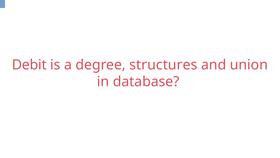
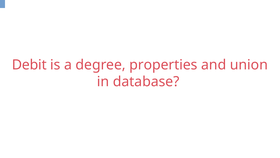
structures: structures -> properties
